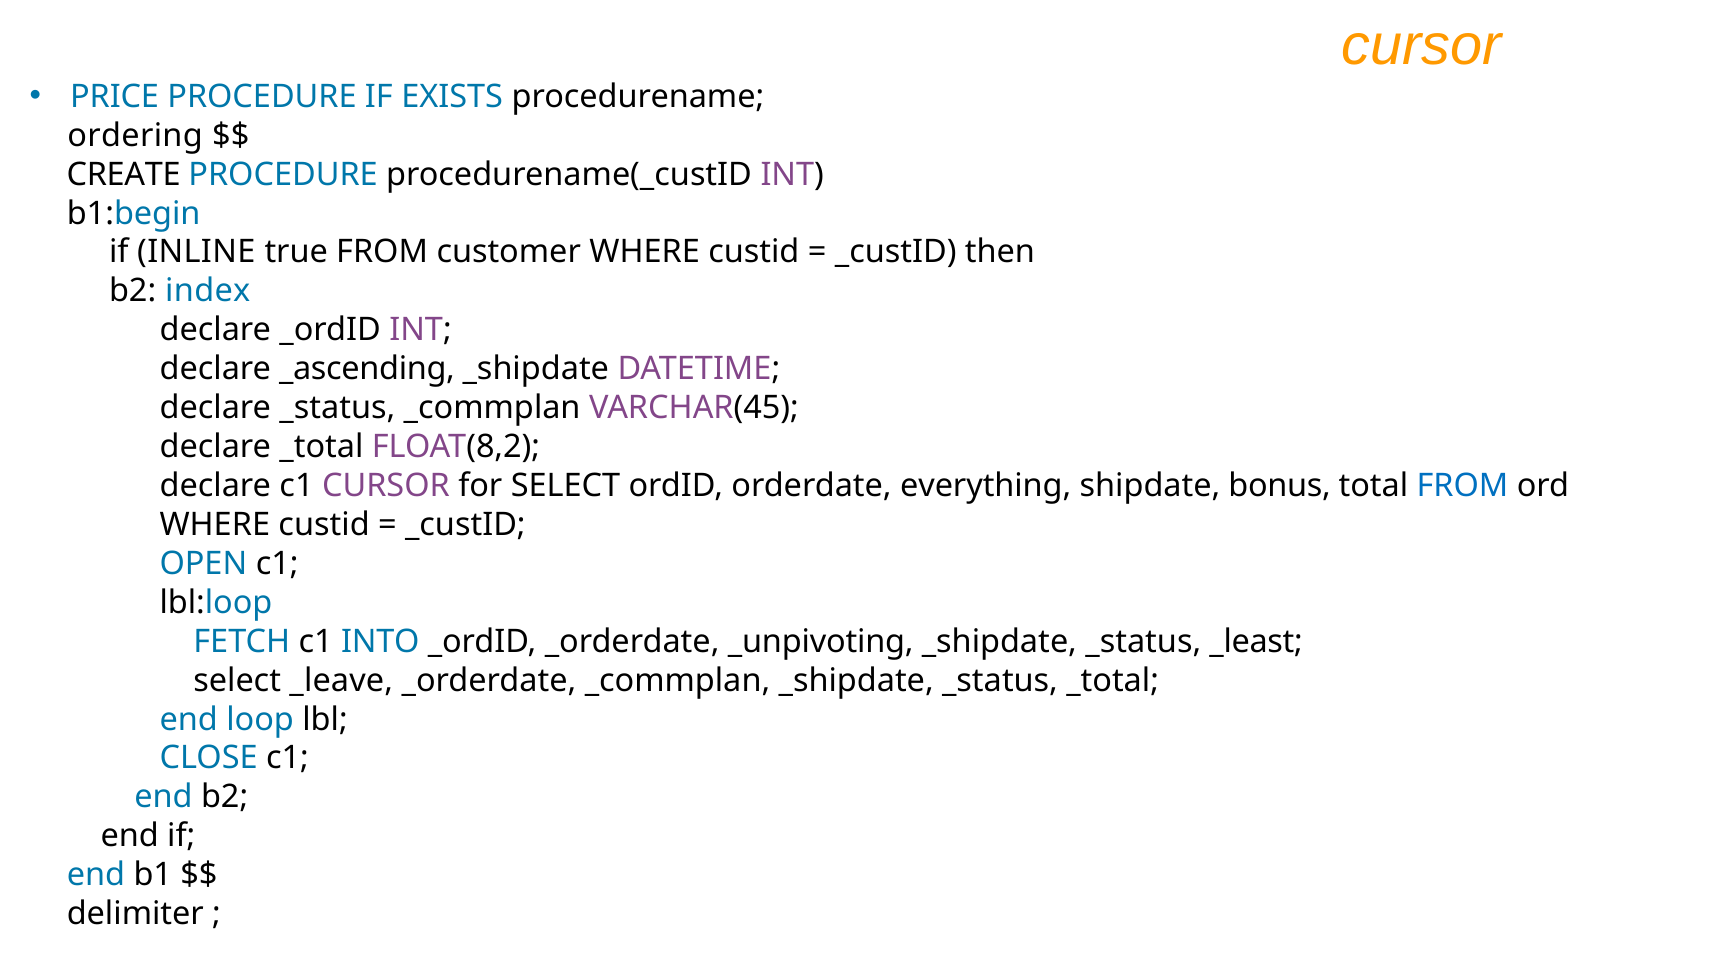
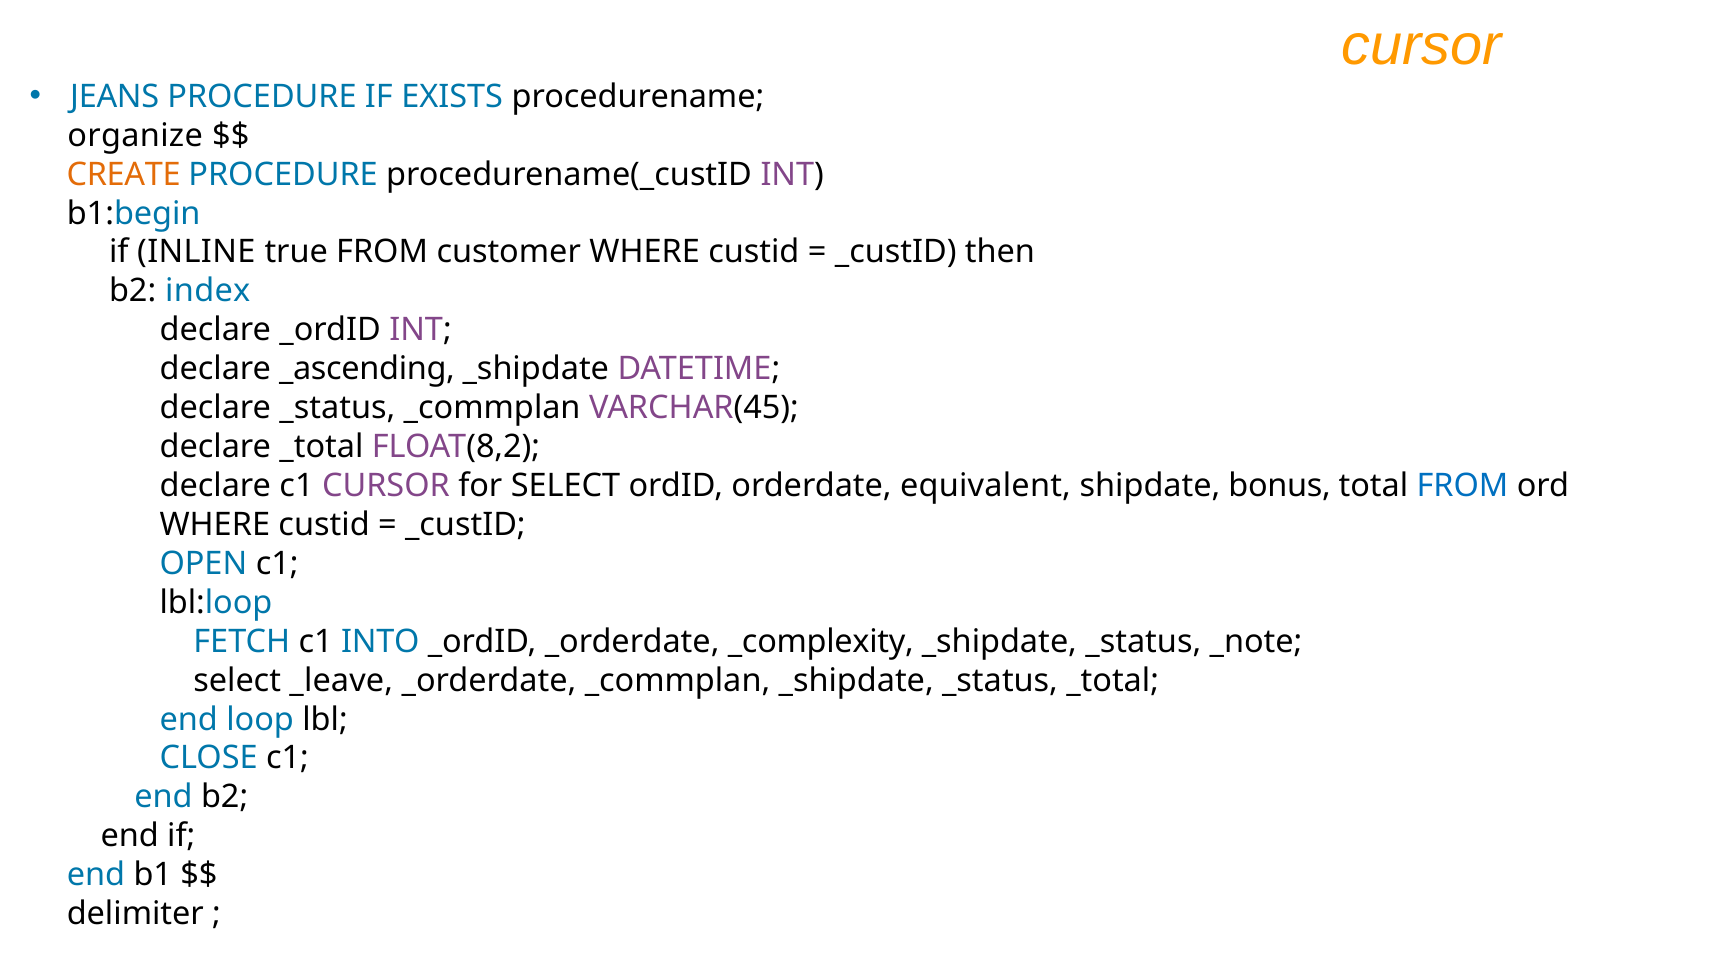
PRICE: PRICE -> JEANS
ordering: ordering -> organize
CREATE colour: black -> orange
everything: everything -> equivalent
_unpivoting: _unpivoting -> _complexity
_least: _least -> _note
